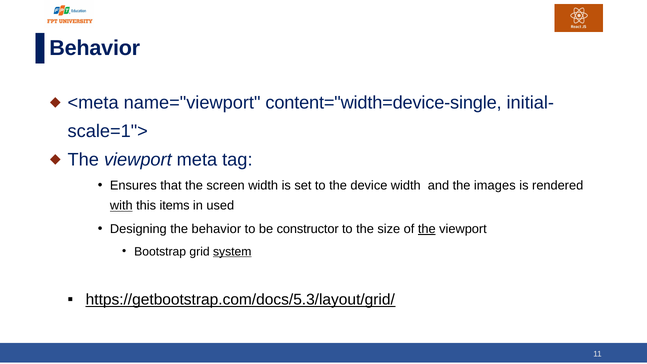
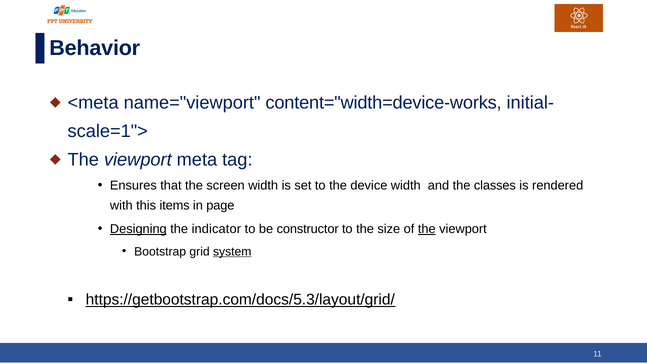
content="width=device-single: content="width=device-single -> content="width=device-works
images: images -> classes
with underline: present -> none
used: used -> page
Designing underline: none -> present
the behavior: behavior -> indicator
